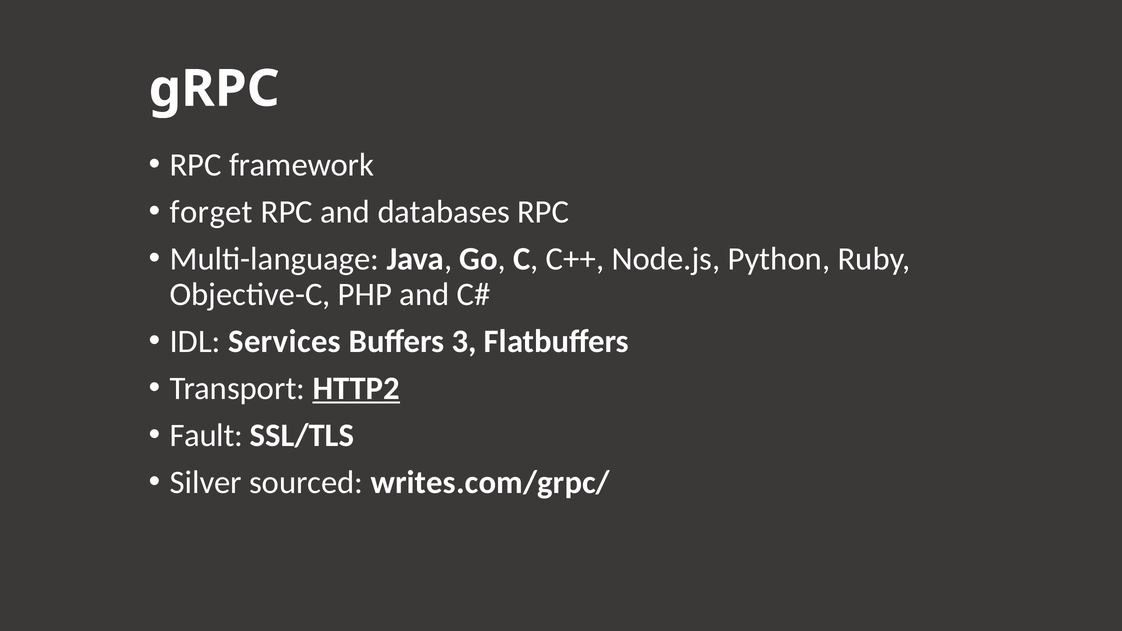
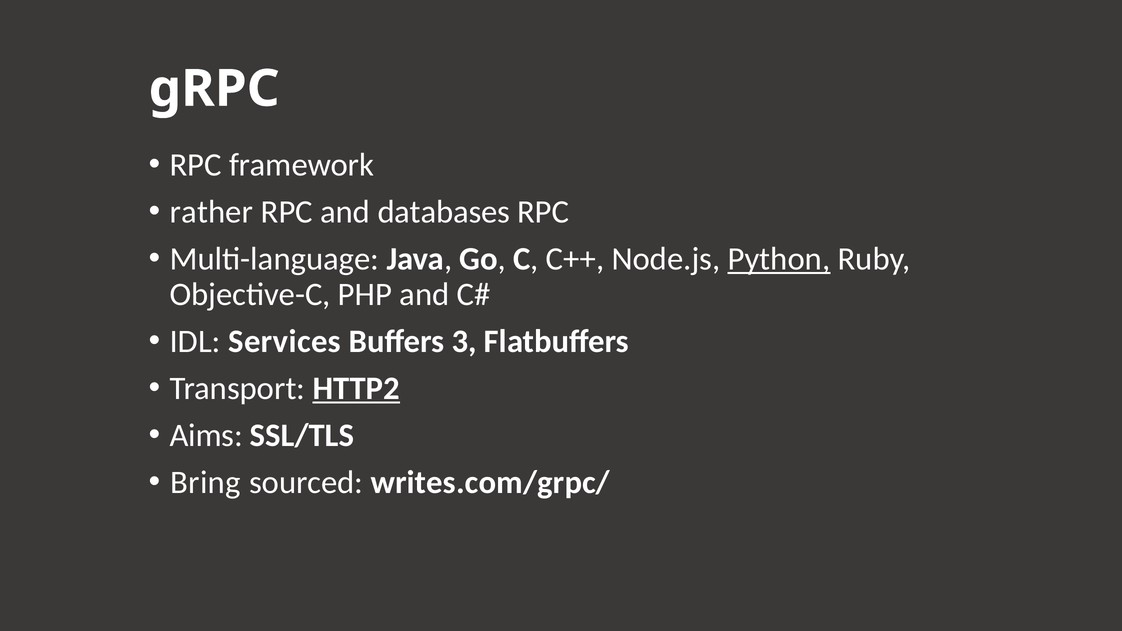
forget: forget -> rather
Python underline: none -> present
Fault: Fault -> Aims
Silver: Silver -> Bring
